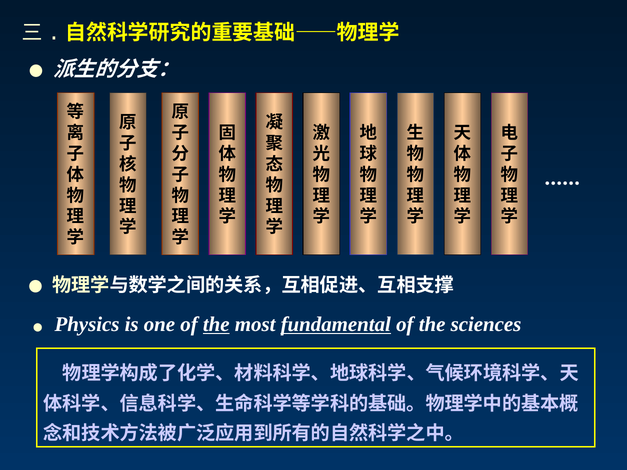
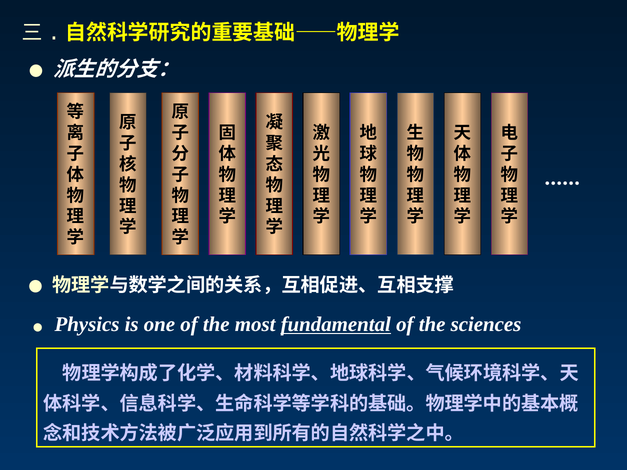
the at (216, 325) underline: present -> none
